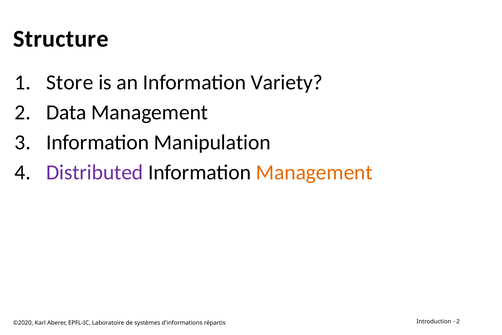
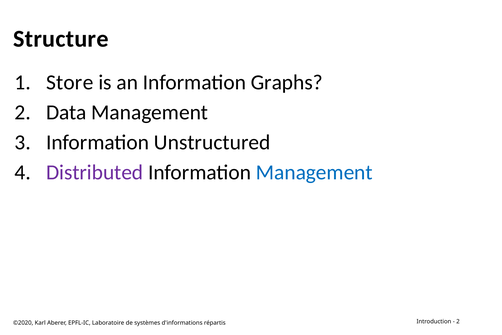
Variety: Variety -> Graphs
Manipulation: Manipulation -> Unstructured
Management at (314, 172) colour: orange -> blue
